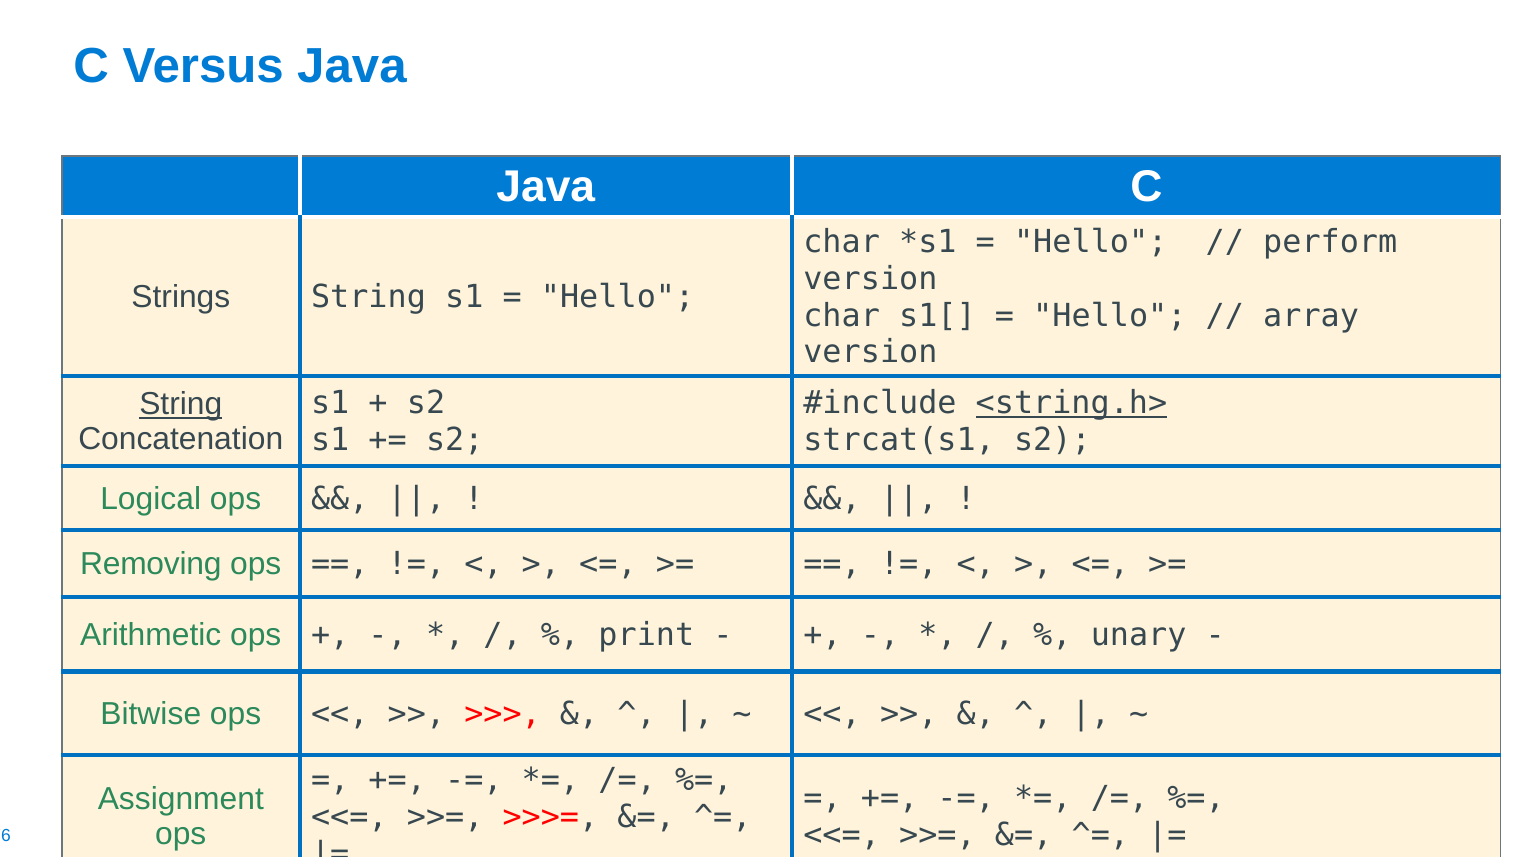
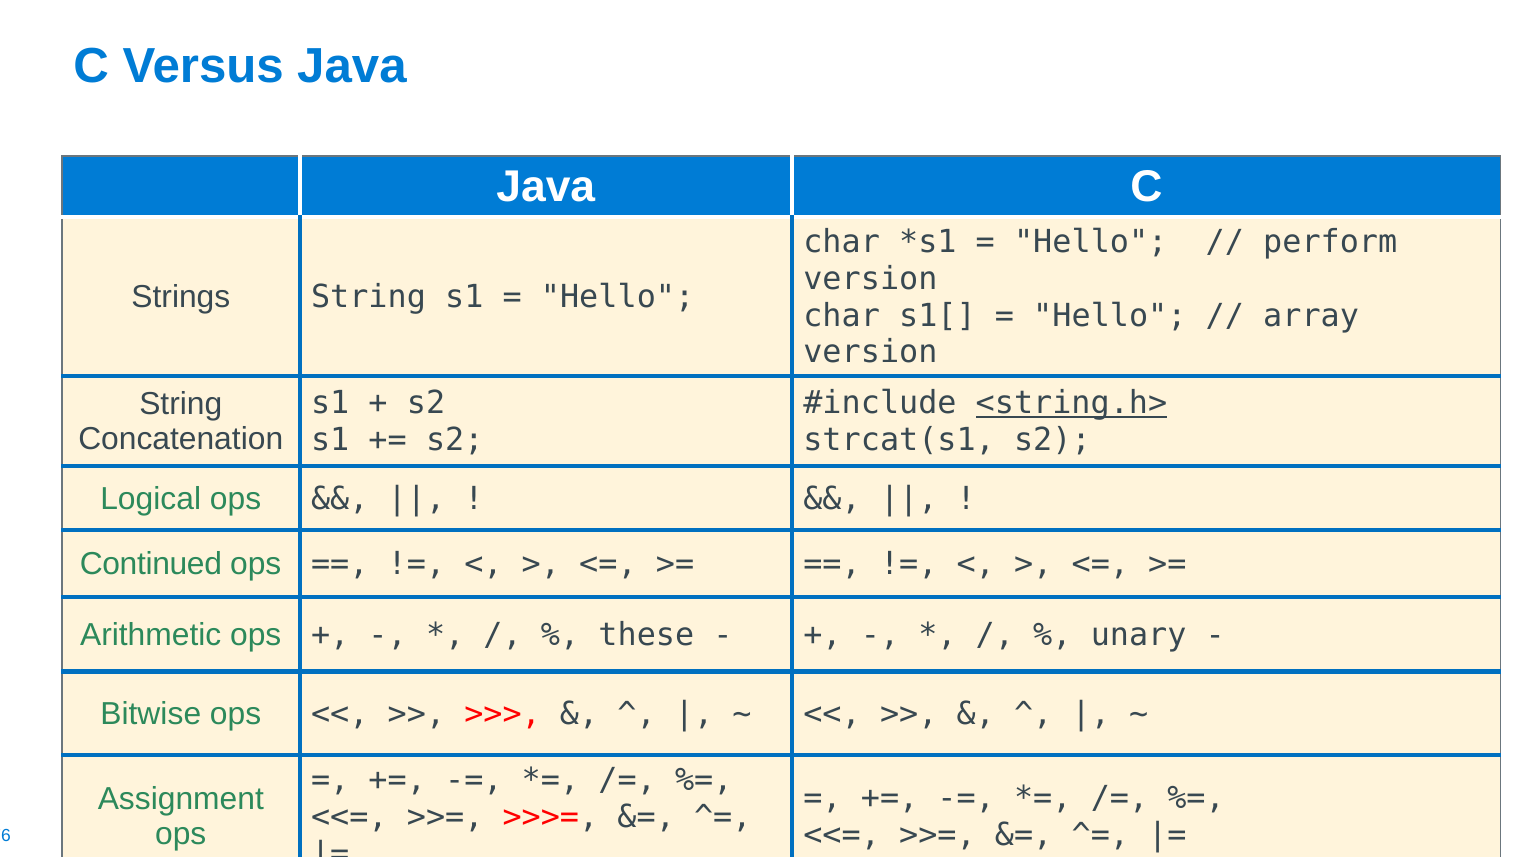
String at (181, 404) underline: present -> none
Removing: Removing -> Continued
print: print -> these
